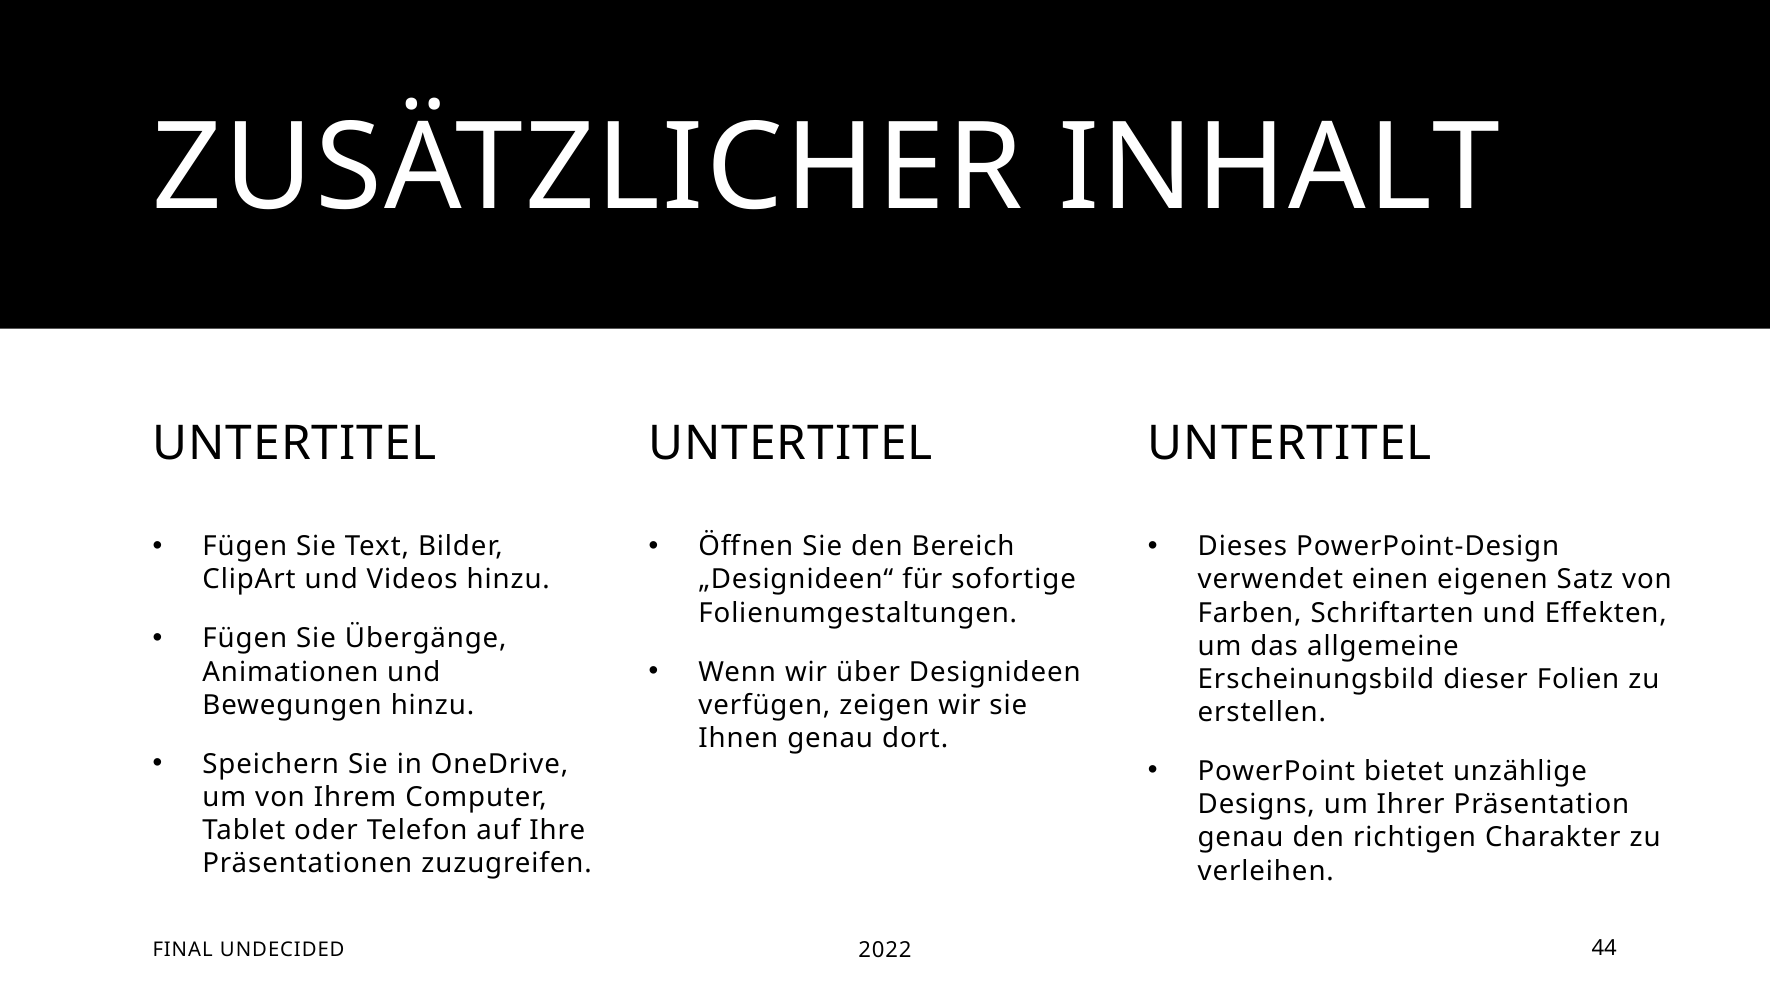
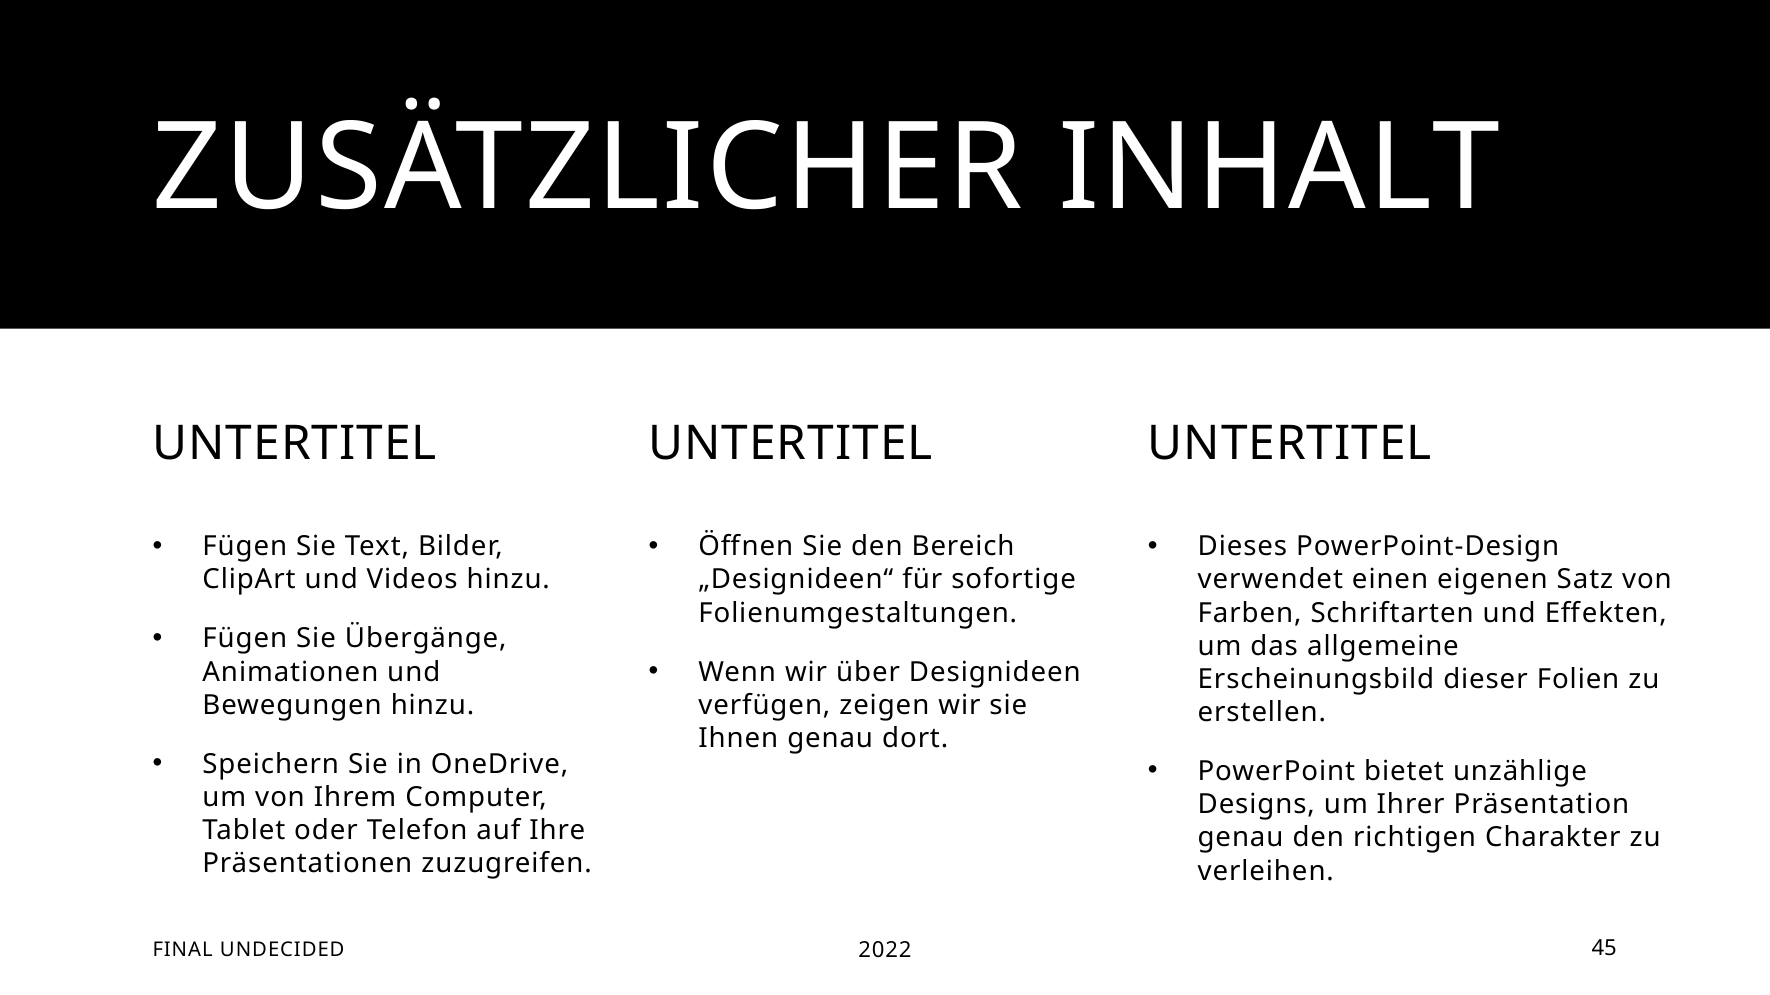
44: 44 -> 45
